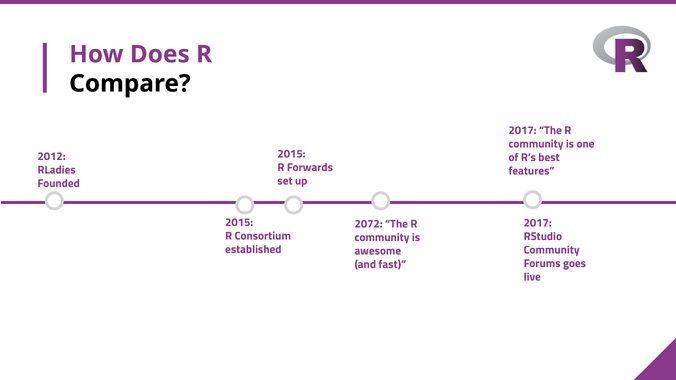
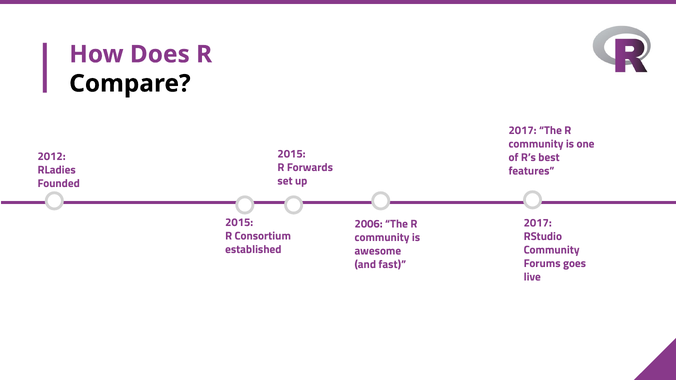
2072: 2072 -> 2006
